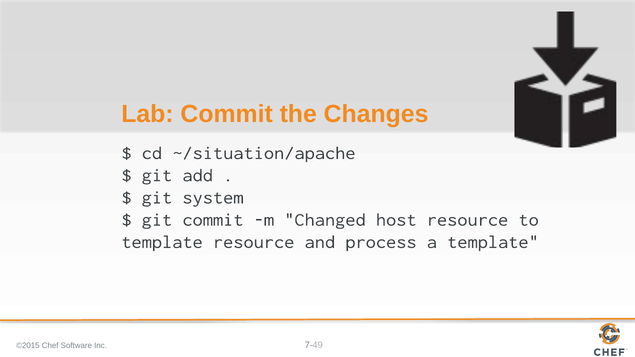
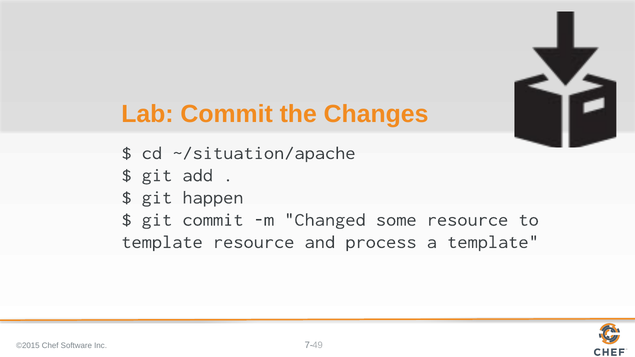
system: system -> happen
host: host -> some
